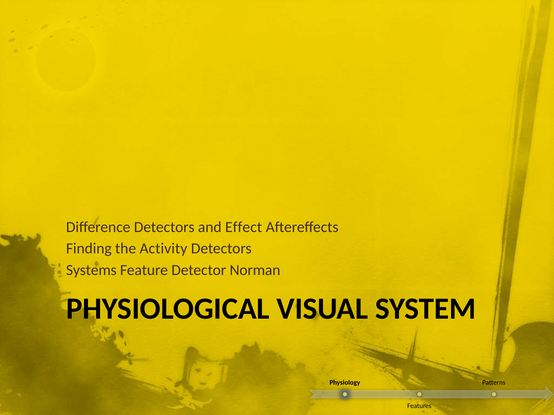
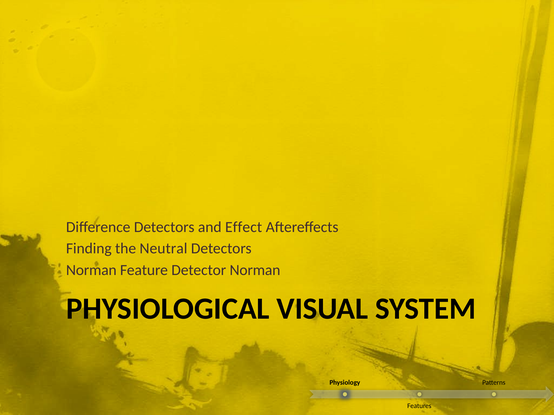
Activity: Activity -> Neutral
Systems at (91, 270): Systems -> Norman
